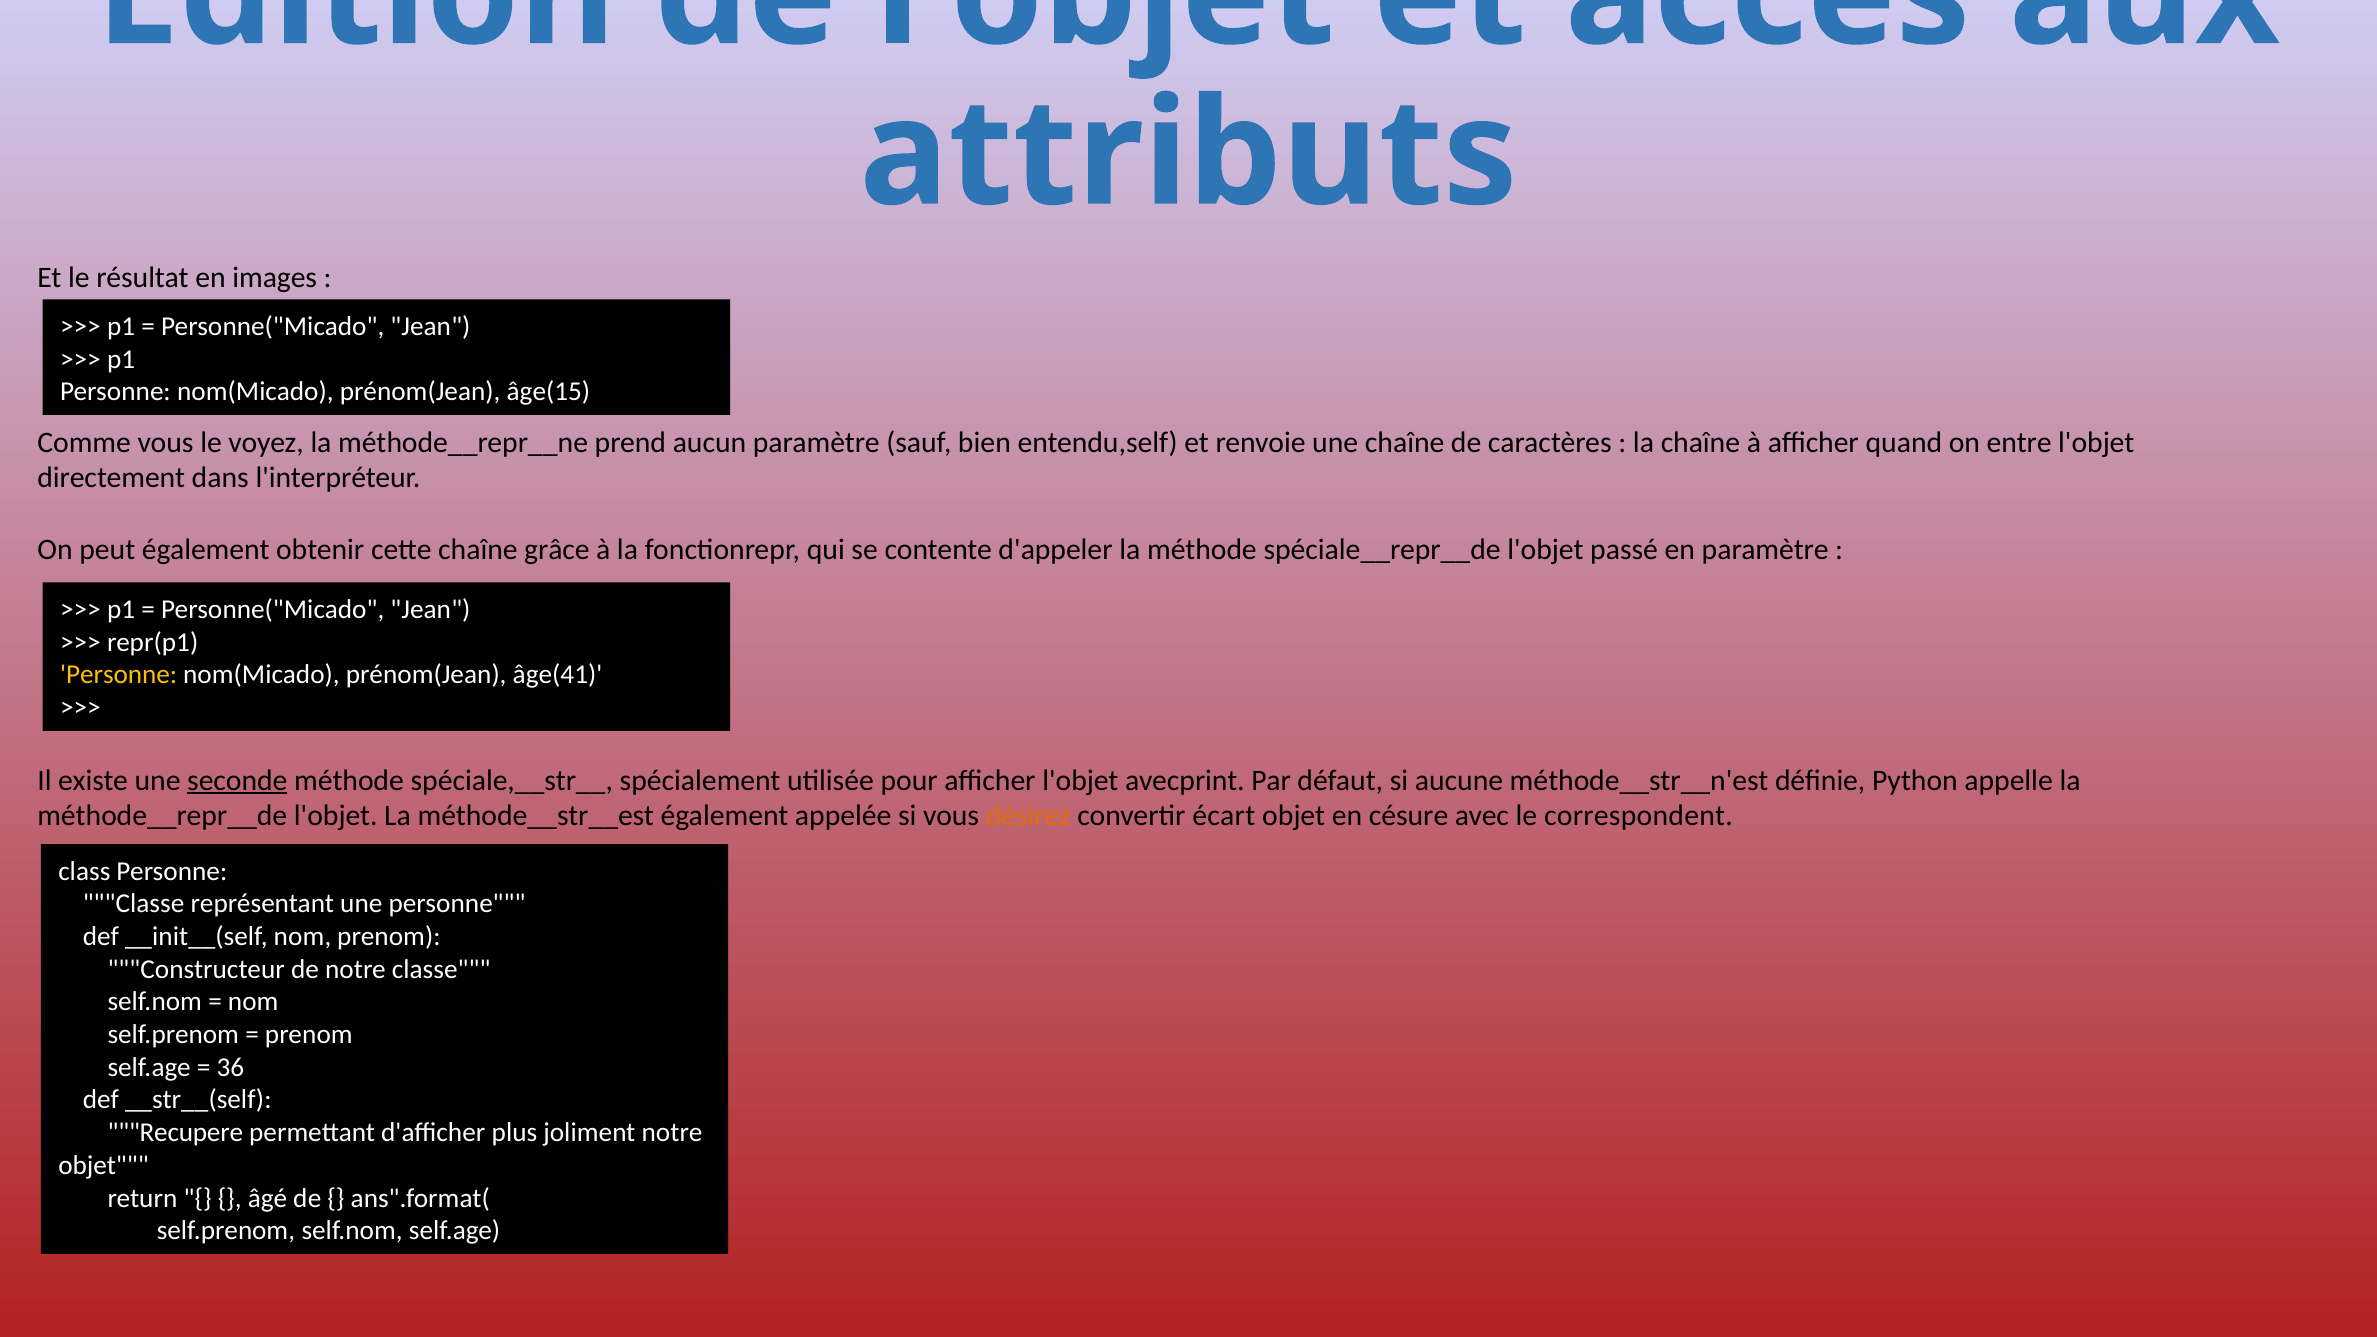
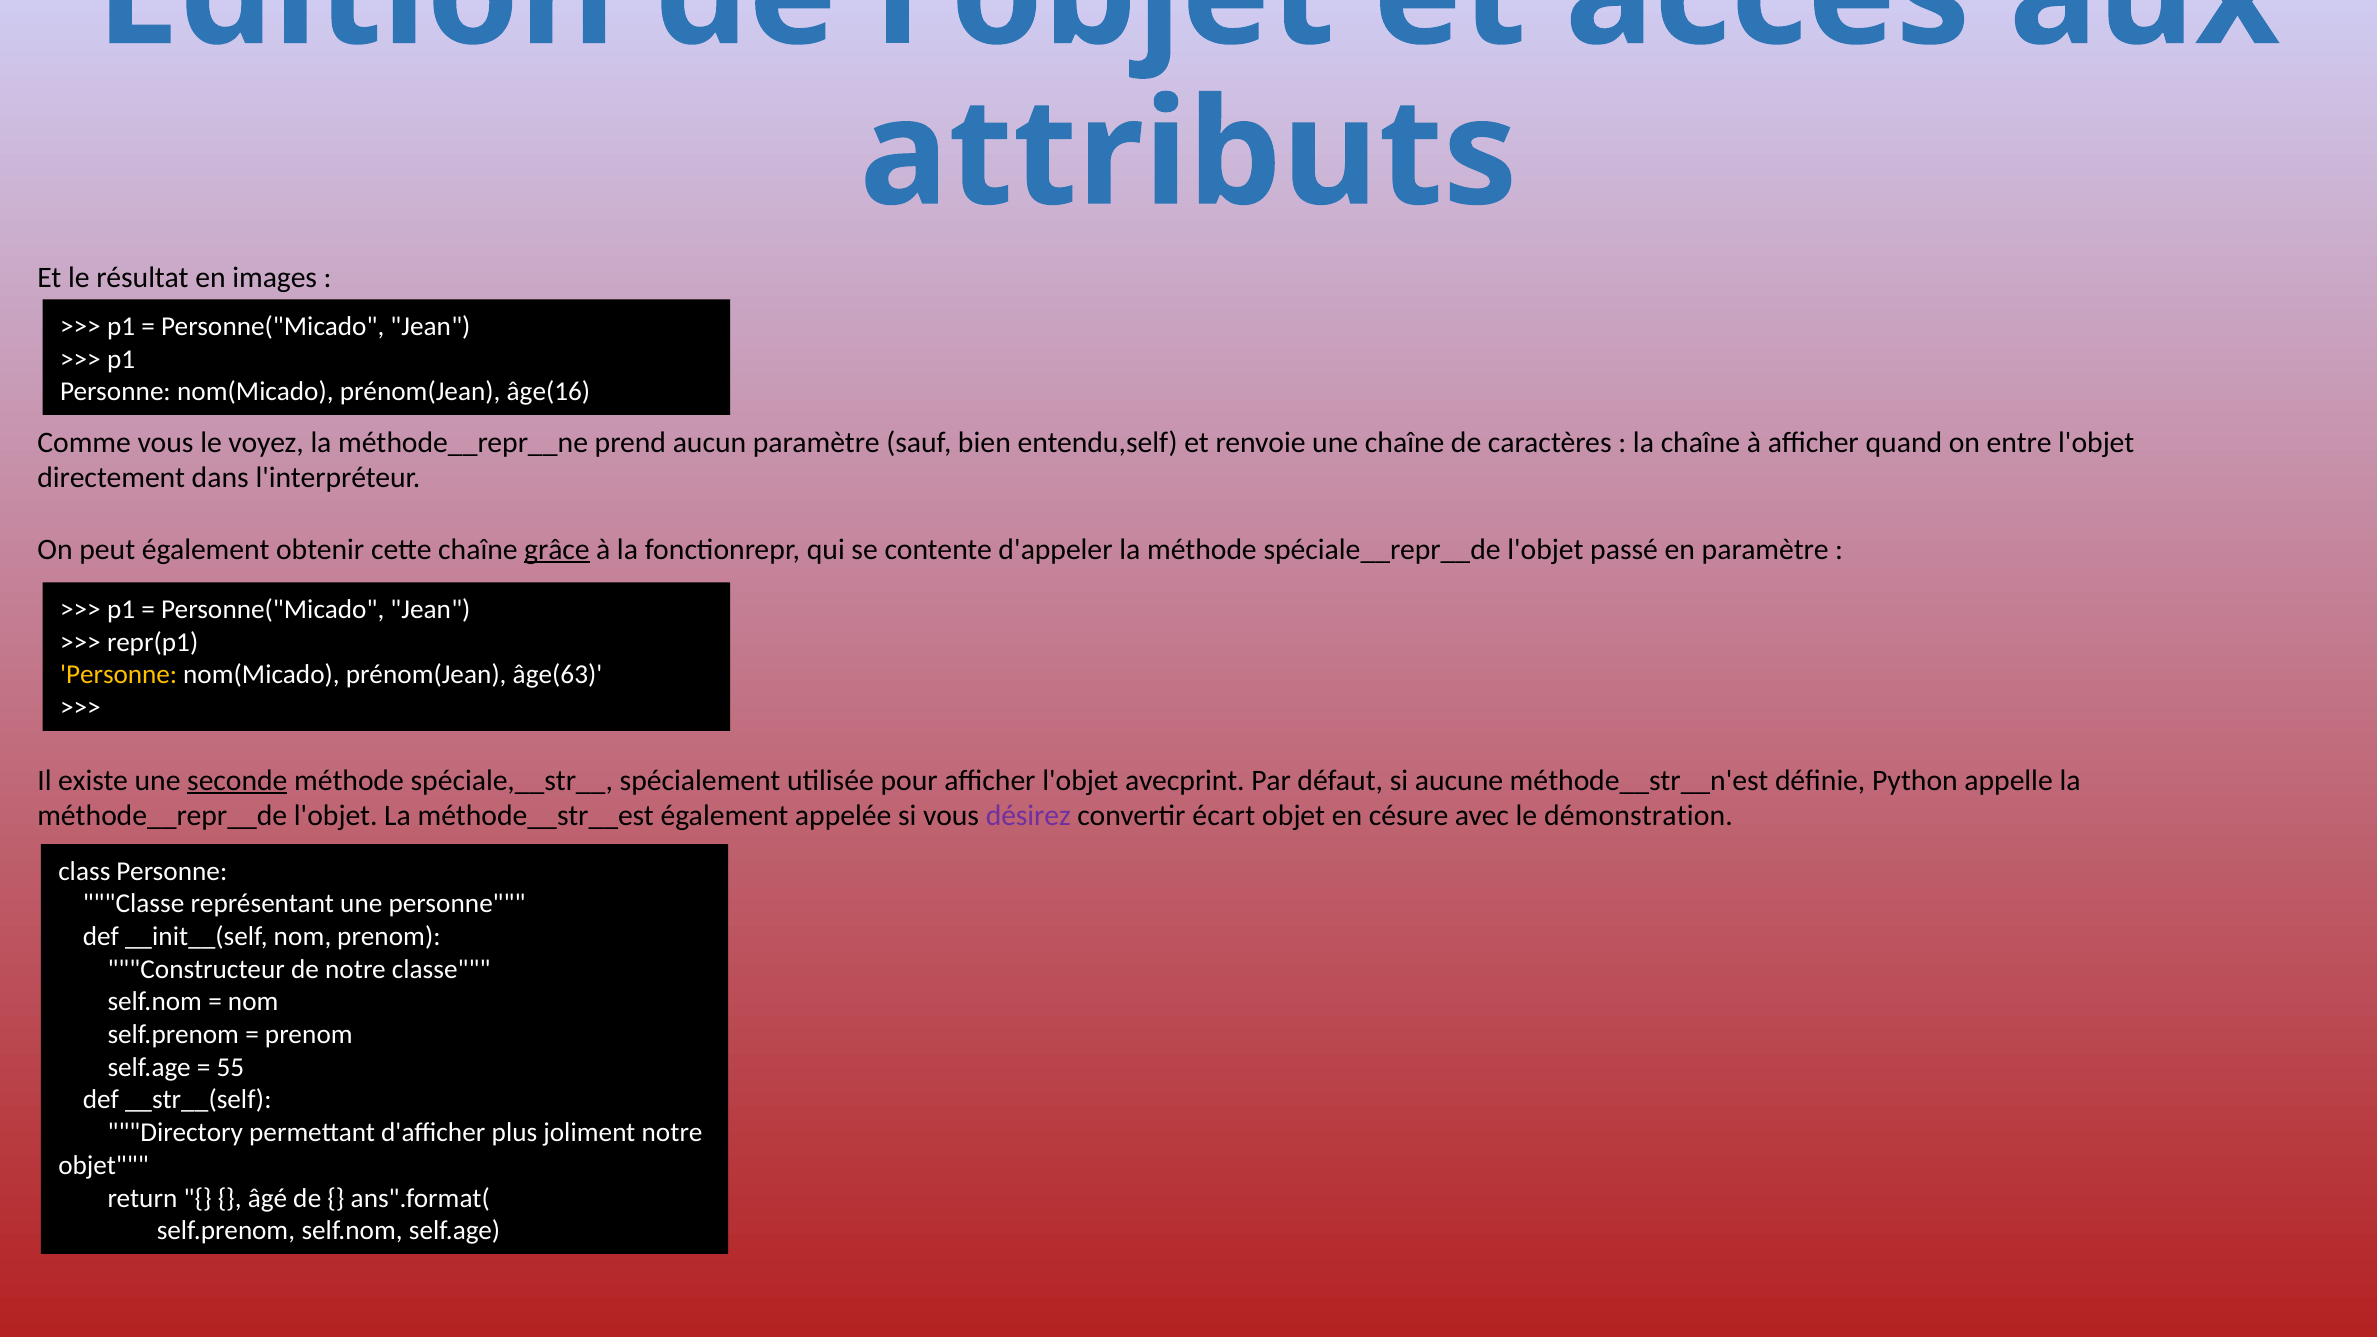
âge(15: âge(15 -> âge(16
grâce underline: none -> present
âge(41: âge(41 -> âge(63
désirez colour: orange -> purple
correspondent: correspondent -> démonstration
36: 36 -> 55
Recupere: Recupere -> Directory
